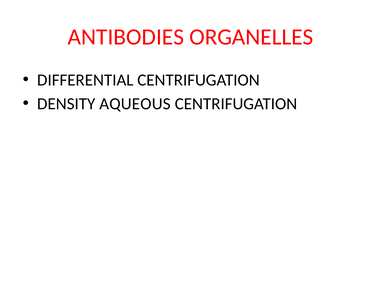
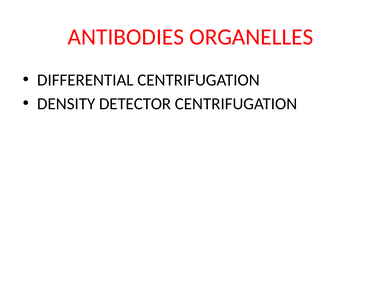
AQUEOUS: AQUEOUS -> DETECTOR
